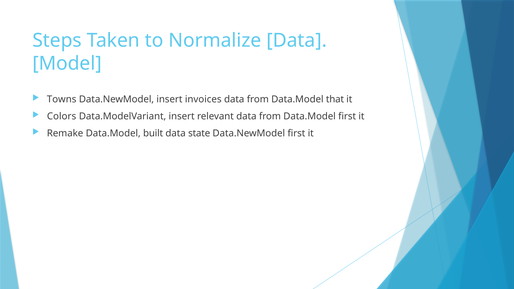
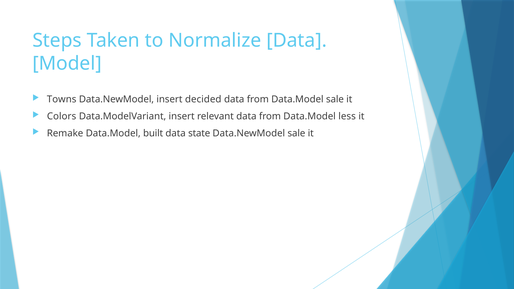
invoices: invoices -> decided
Data.Model that: that -> sale
Data.Model first: first -> less
Data.NewModel first: first -> sale
